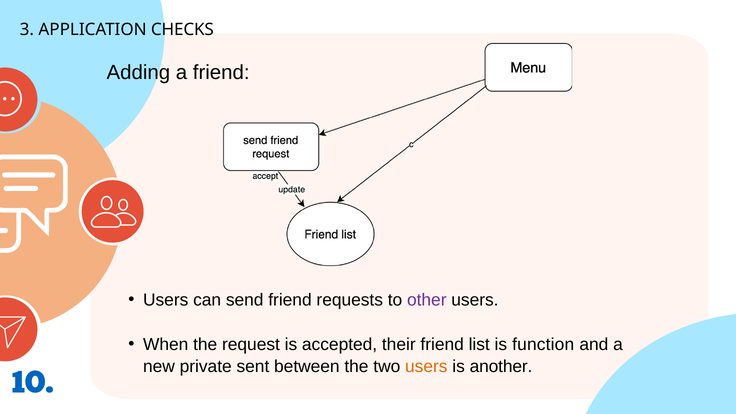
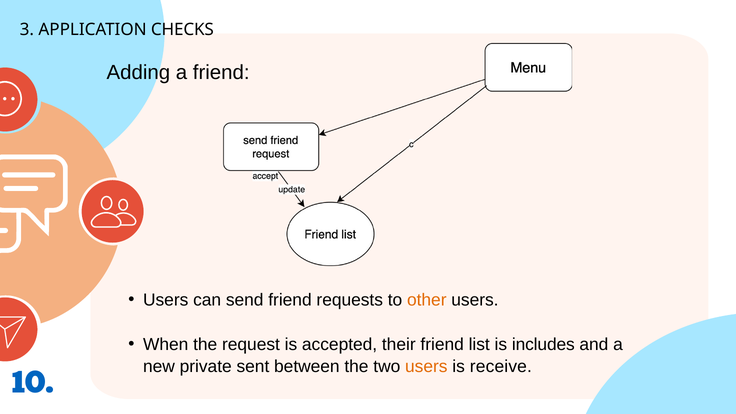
other colour: purple -> orange
function: function -> includes
another: another -> receive
